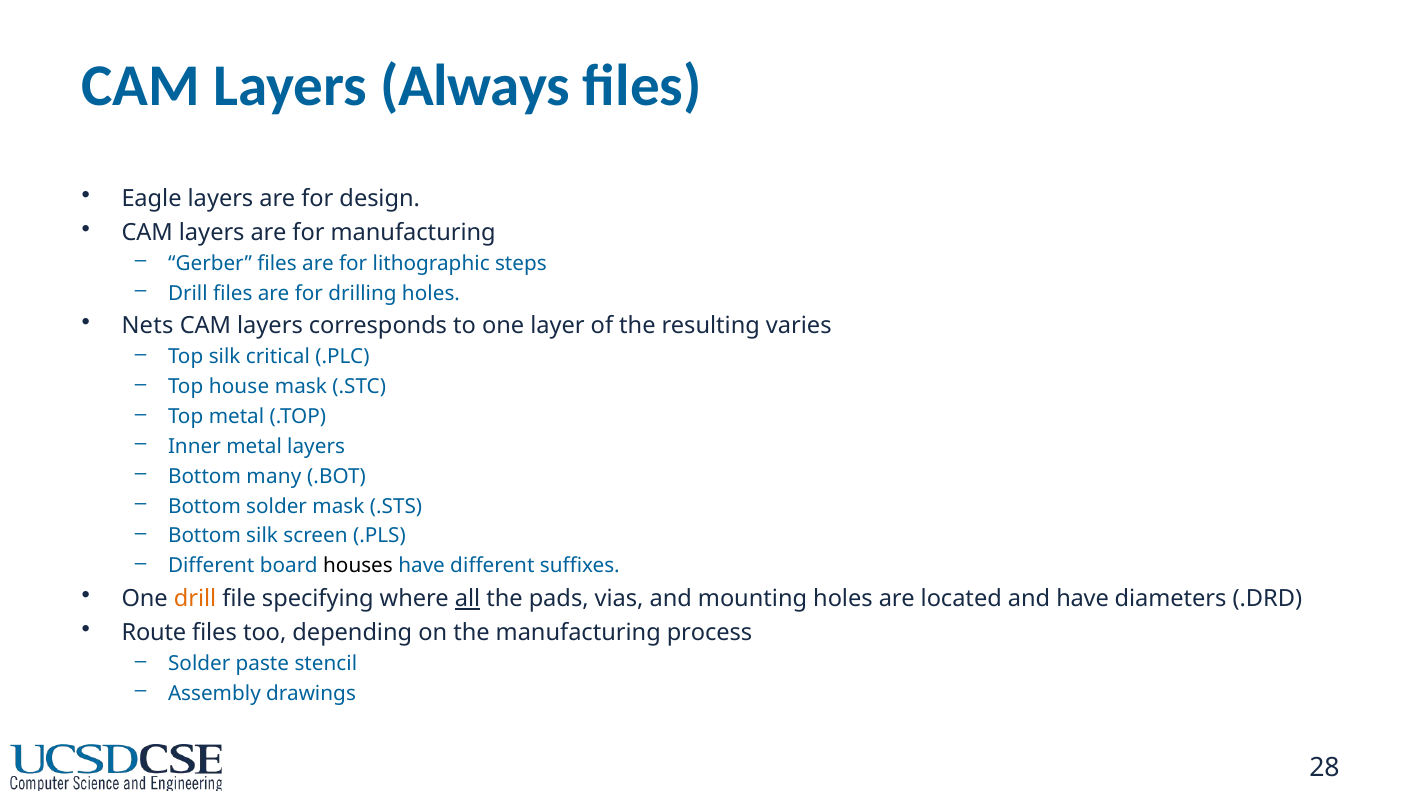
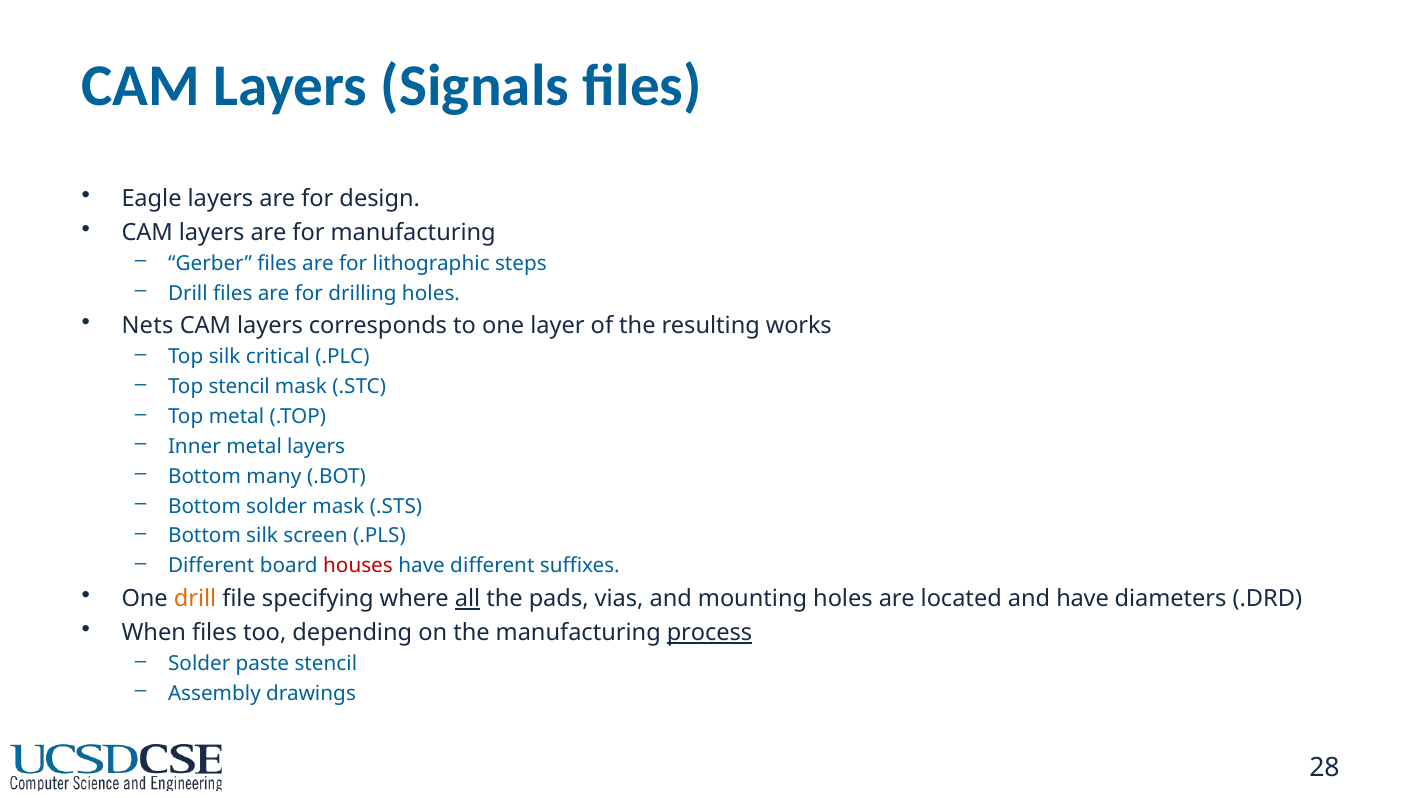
Always: Always -> Signals
varies: varies -> works
Top house: house -> stencil
houses colour: black -> red
Route: Route -> When
process underline: none -> present
